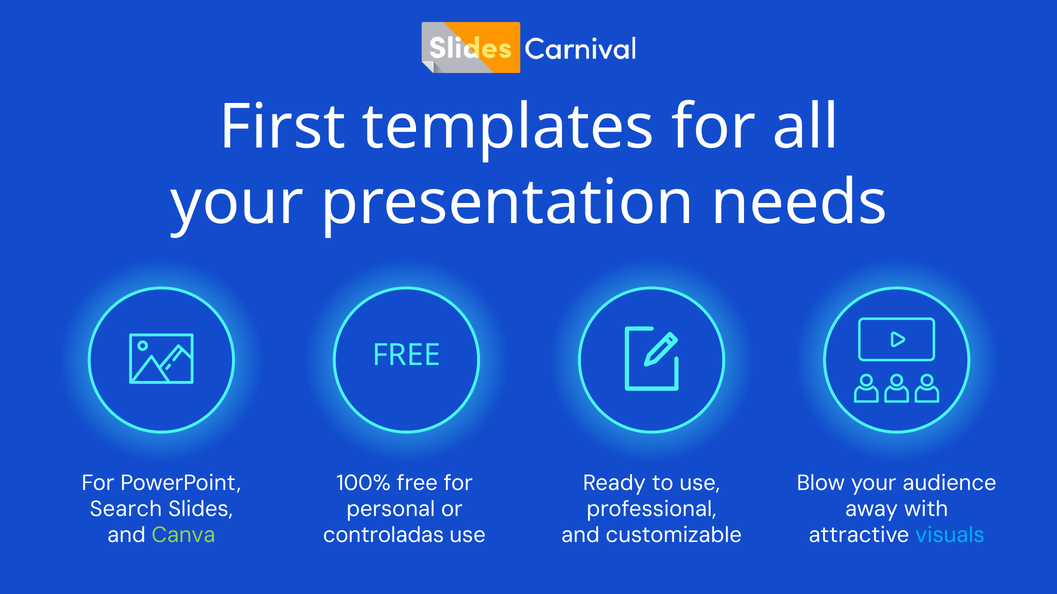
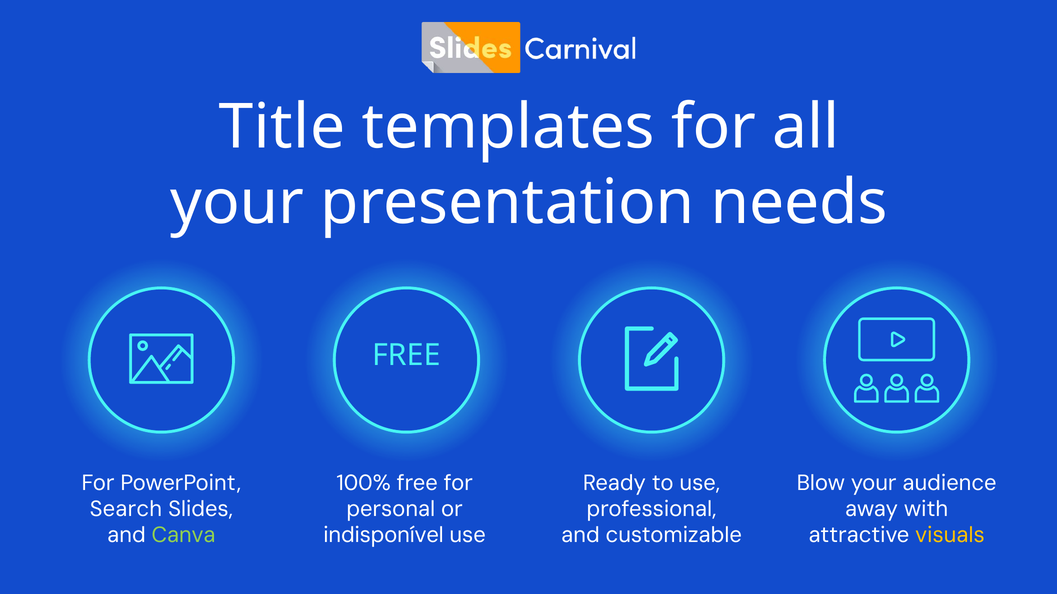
First: First -> Title
controladas: controladas -> indisponível
visuals colour: light blue -> yellow
